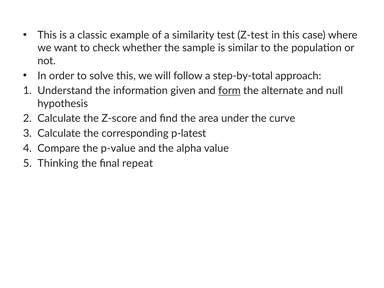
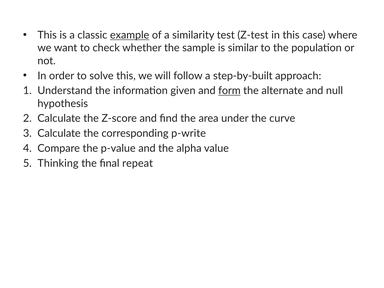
example underline: none -> present
step-by-total: step-by-total -> step-by-built
p-latest: p-latest -> p-write
